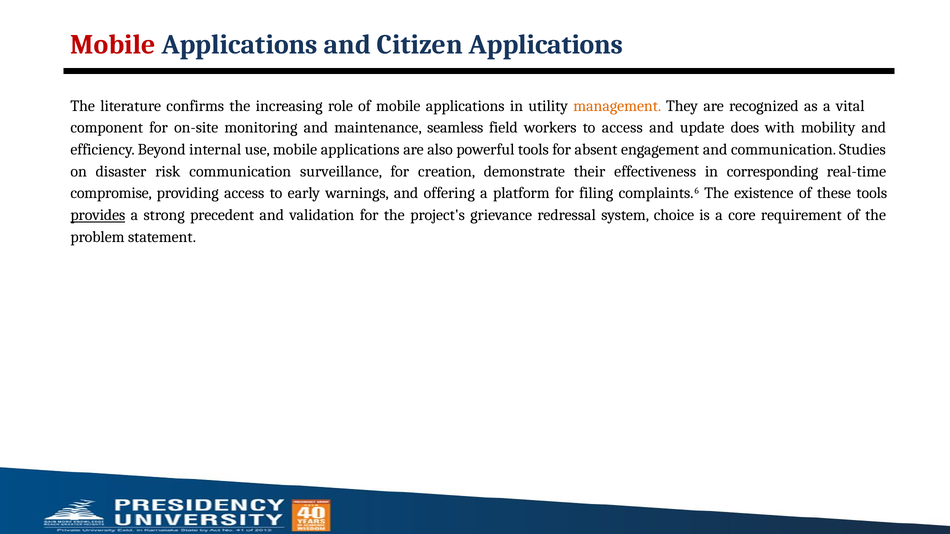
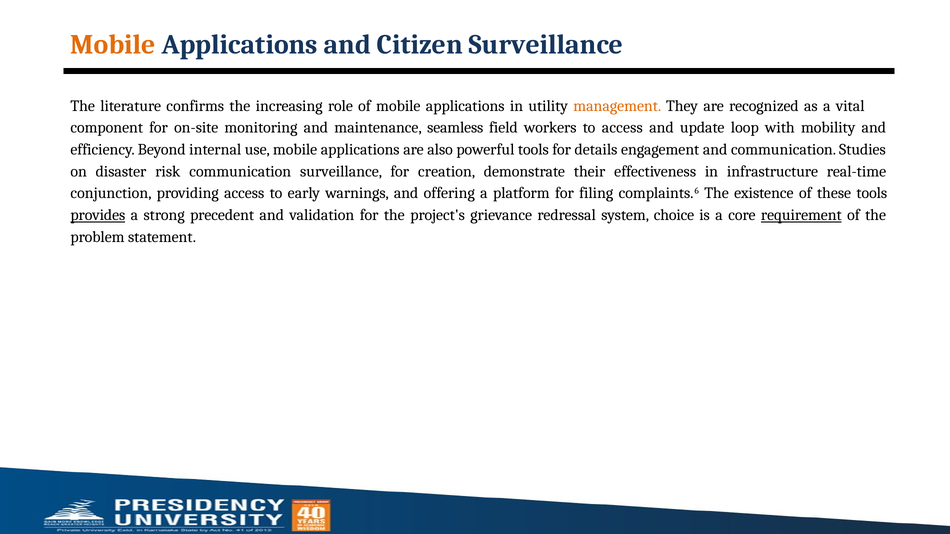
Mobile at (113, 45) colour: red -> orange
Citizen Applications: Applications -> Surveillance
does: does -> loop
absent: absent -> details
corresponding: corresponding -> infrastructure
compromise: compromise -> conjunction
requirement underline: none -> present
